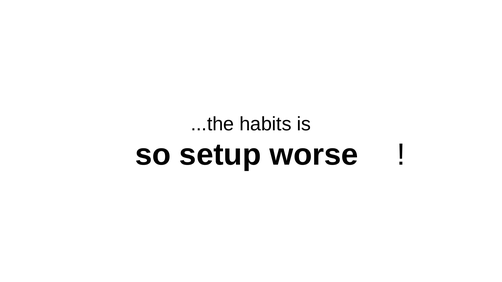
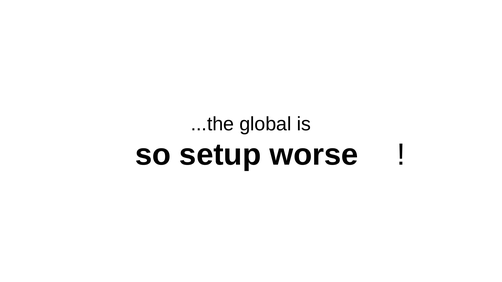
habits: habits -> global
